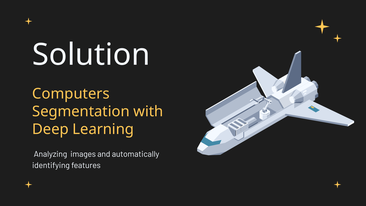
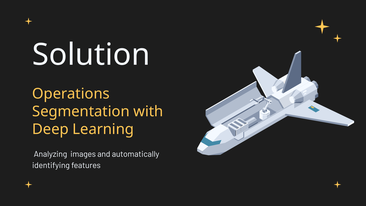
Computers: Computers -> Operations
